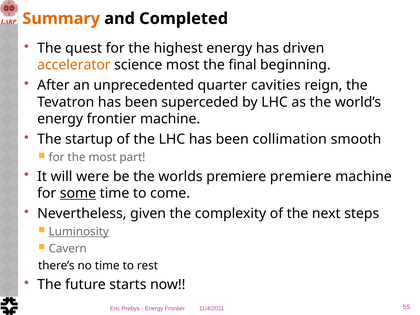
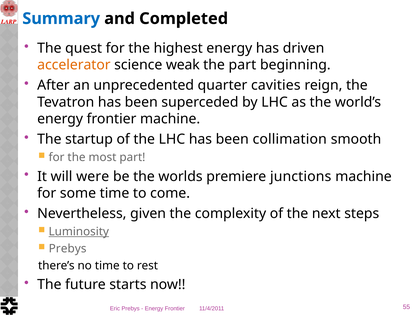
Summary colour: orange -> blue
science most: most -> weak
the final: final -> part
premiere premiere: premiere -> junctions
some underline: present -> none
Cavern at (68, 249): Cavern -> Prebys
